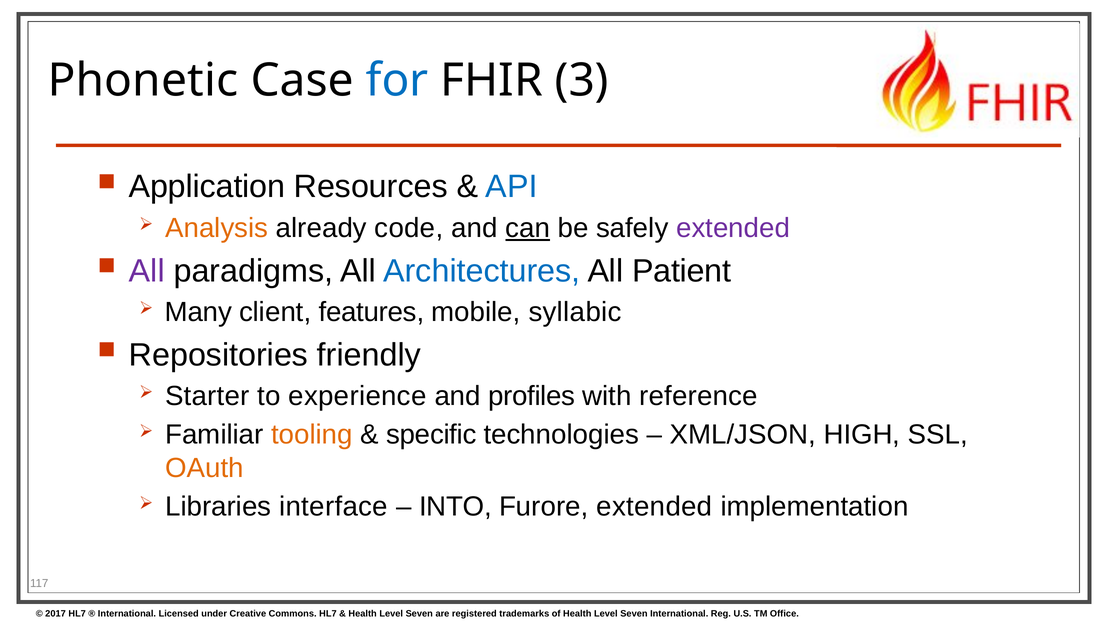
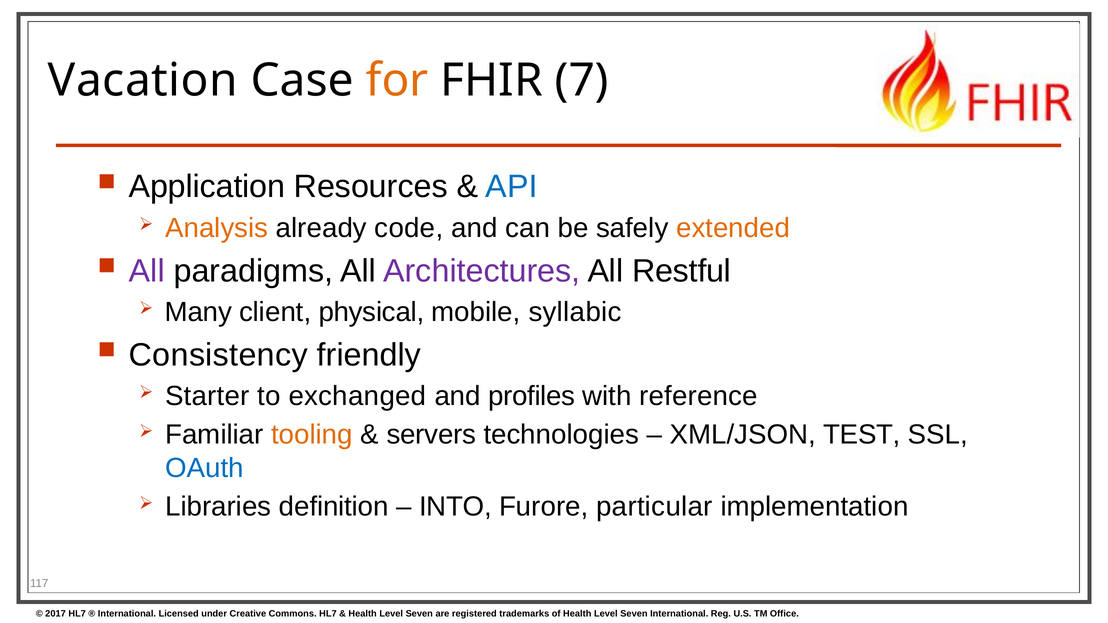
Phonetic: Phonetic -> Vacation
for colour: blue -> orange
3: 3 -> 7
can underline: present -> none
extended at (733, 228) colour: purple -> orange
Architectures colour: blue -> purple
Patient: Patient -> Restful
features: features -> physical
Repositories: Repositories -> Consistency
experience: experience -> exchanged
specific: specific -> servers
HIGH: HIGH -> TEST
OAuth colour: orange -> blue
interface: interface -> definition
Furore extended: extended -> particular
